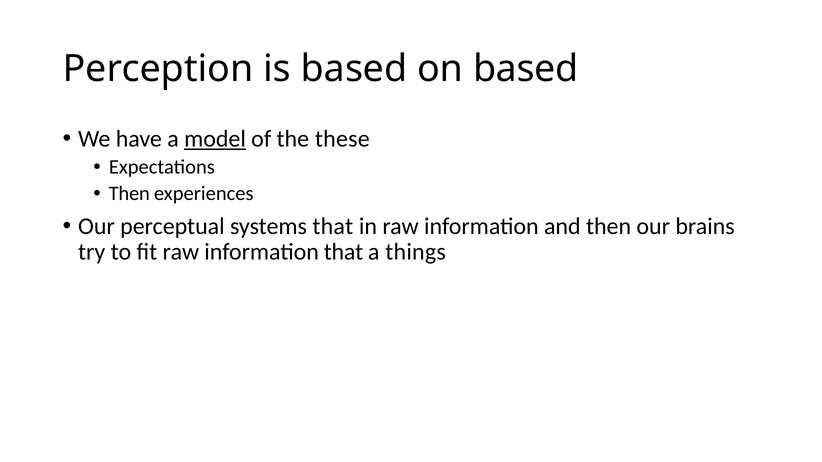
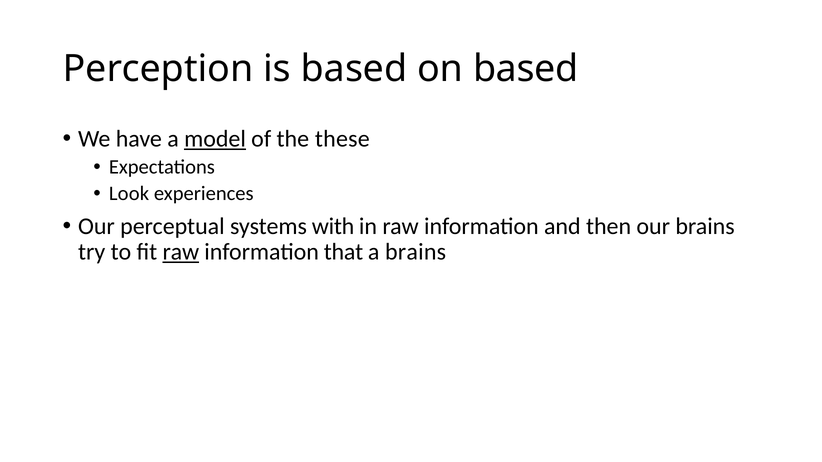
Then at (129, 194): Then -> Look
systems that: that -> with
raw at (181, 252) underline: none -> present
a things: things -> brains
